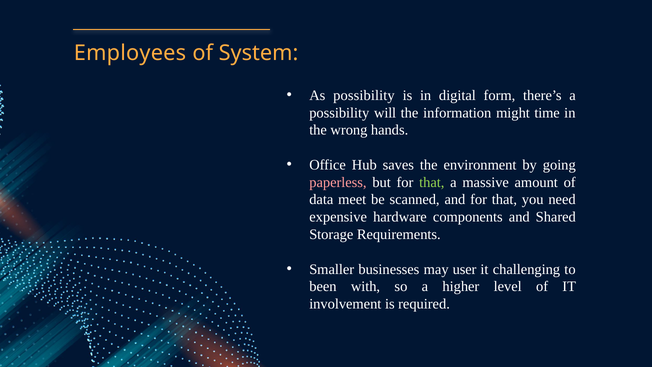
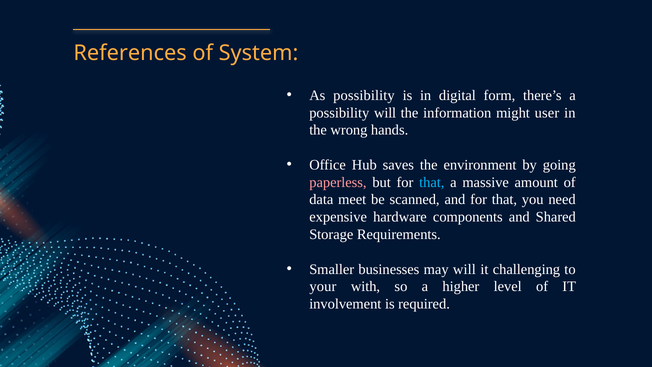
Employees: Employees -> References
time: time -> user
that at (432, 182) colour: light green -> light blue
may user: user -> will
been: been -> your
